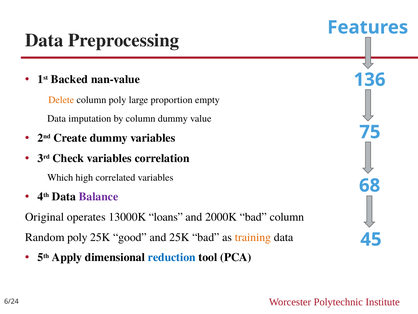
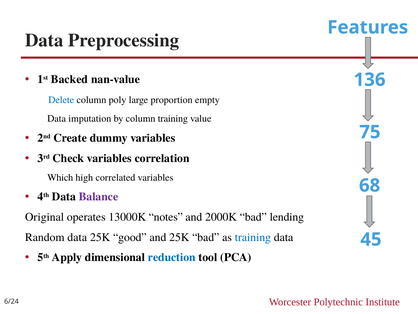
Delete colour: orange -> blue
column dummy: dummy -> training
loans: loans -> notes
bad column: column -> lending
Random poly: poly -> data
training at (253, 237) colour: orange -> blue
